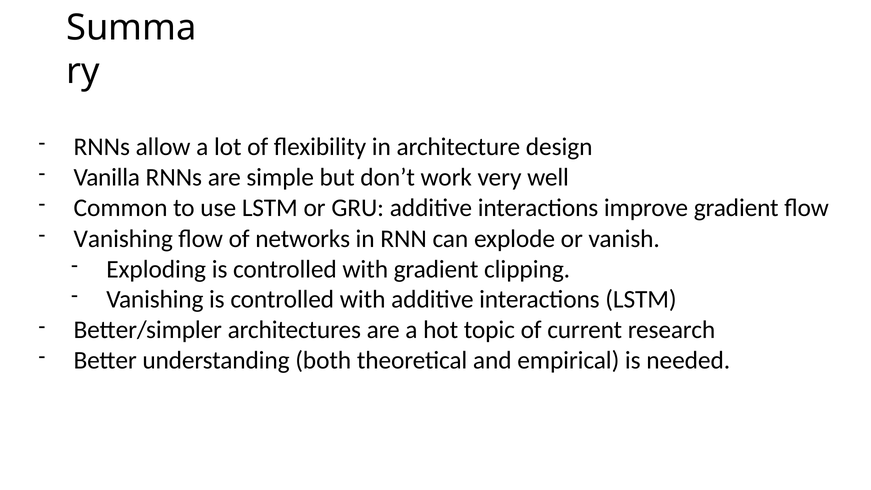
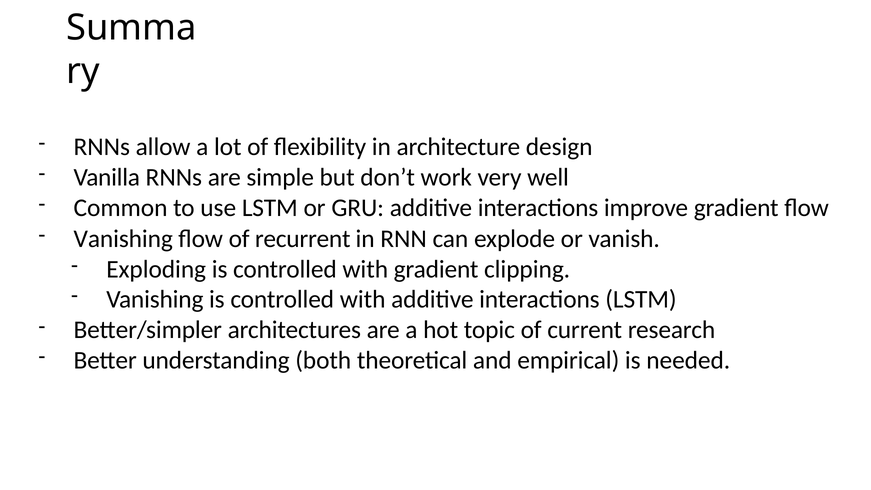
networks: networks -> recurrent
